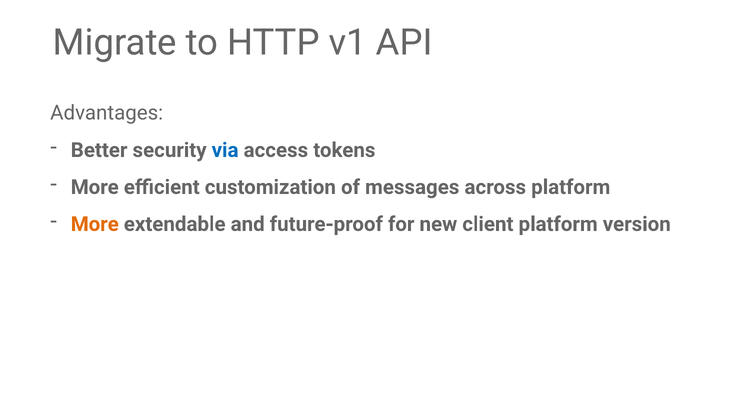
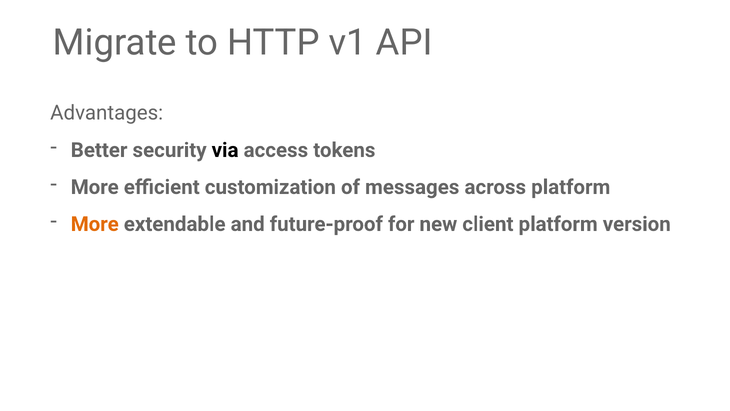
via colour: blue -> black
